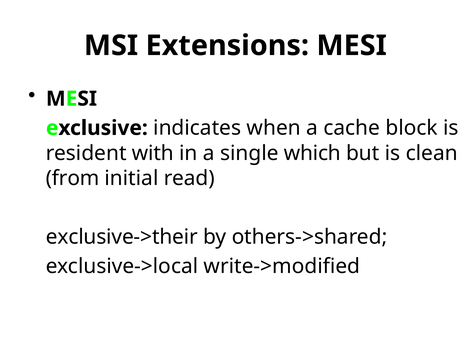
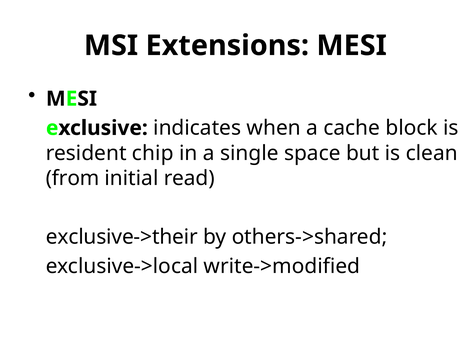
with: with -> chip
which: which -> space
